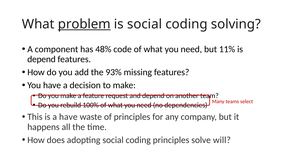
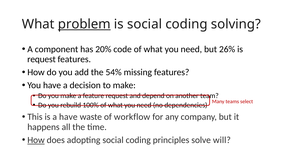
48%: 48% -> 20%
11%: 11% -> 26%
depend at (41, 59): depend -> request
93%: 93% -> 54%
of principles: principles -> workflow
How at (36, 140) underline: none -> present
